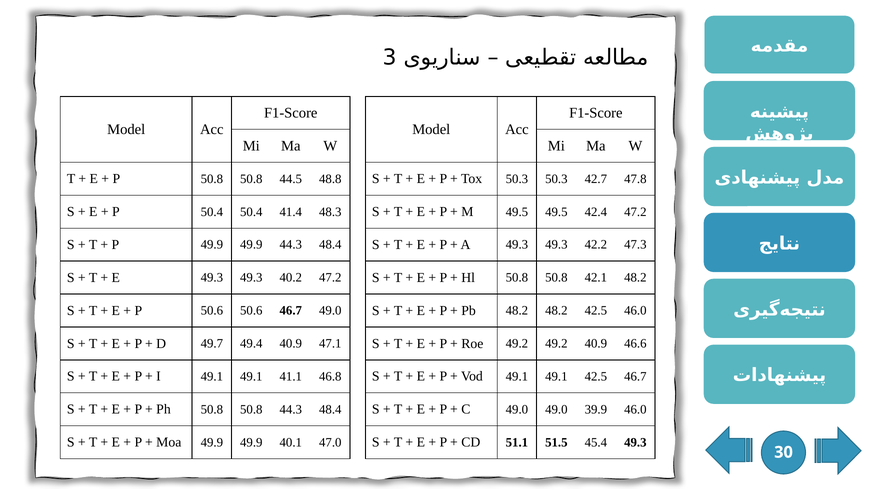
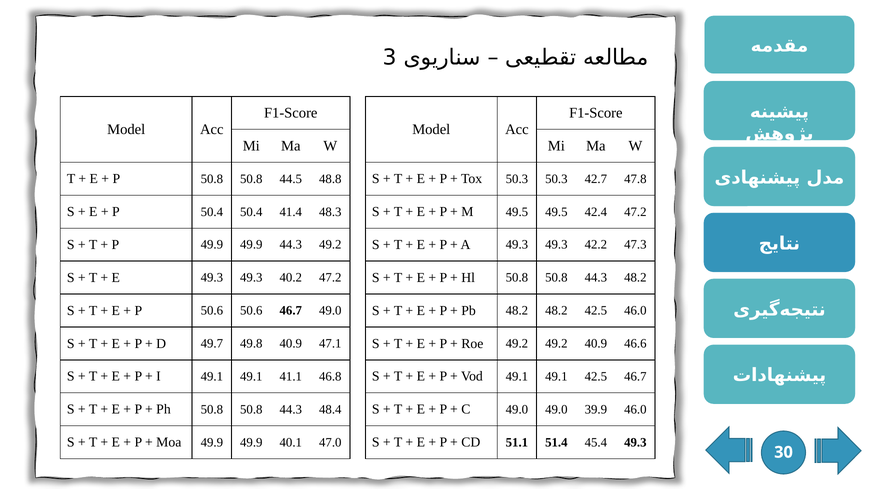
49.9 44.3 48.4: 48.4 -> 49.2
Hl 50.8 50.8 42.1: 42.1 -> 44.3
49.4: 49.4 -> 49.8
51.5: 51.5 -> 51.4
